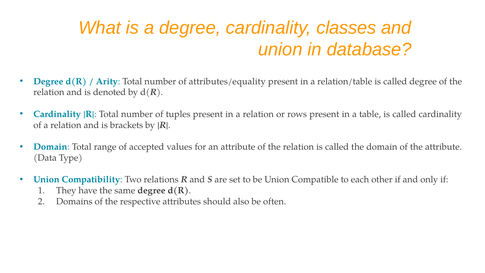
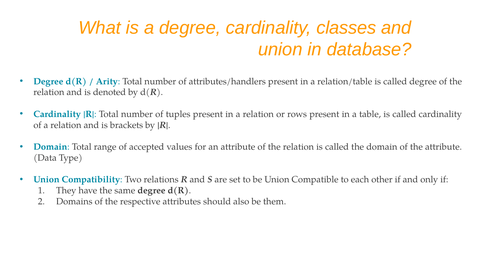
attributes/equality: attributes/equality -> attributes/handlers
often: often -> them
